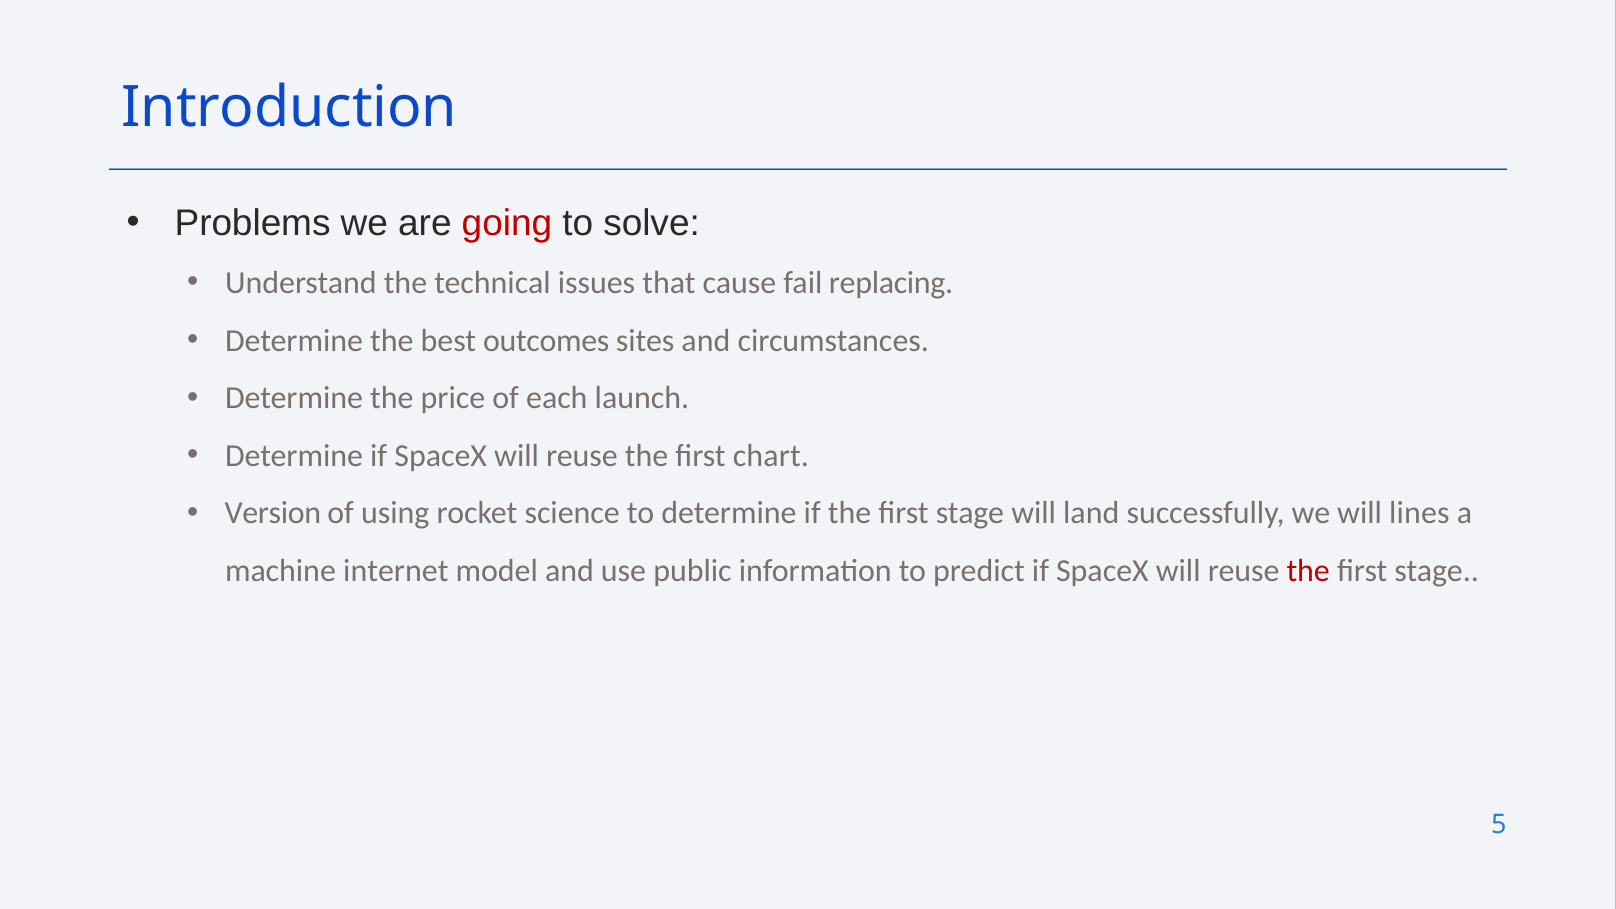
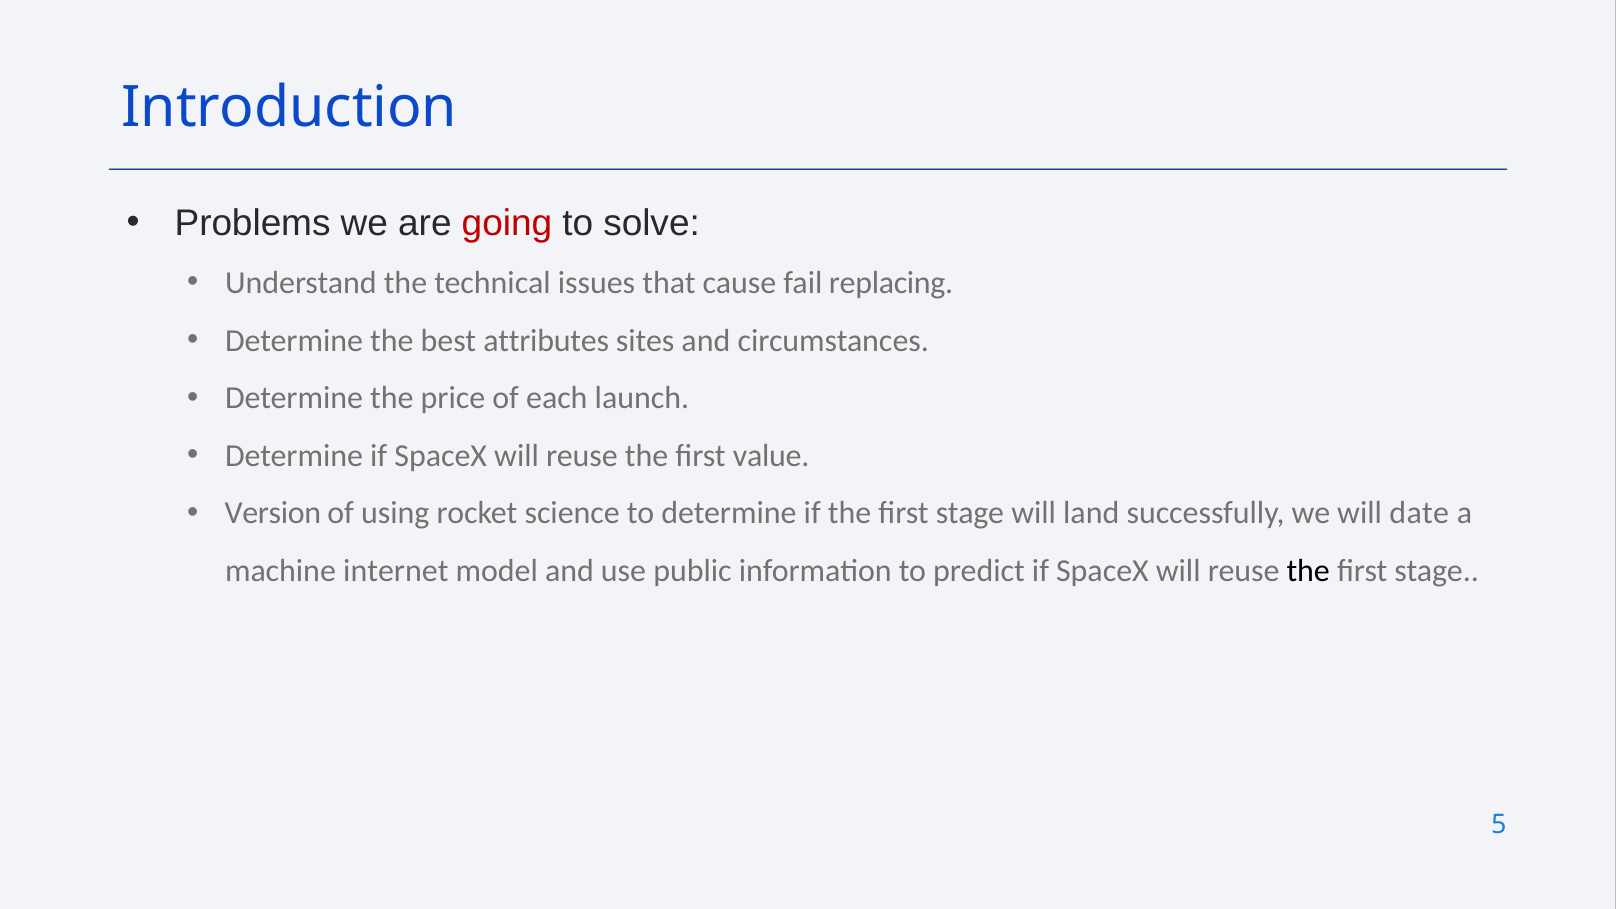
outcomes: outcomes -> attributes
chart: chart -> value
lines: lines -> date
the at (1308, 571) colour: red -> black
